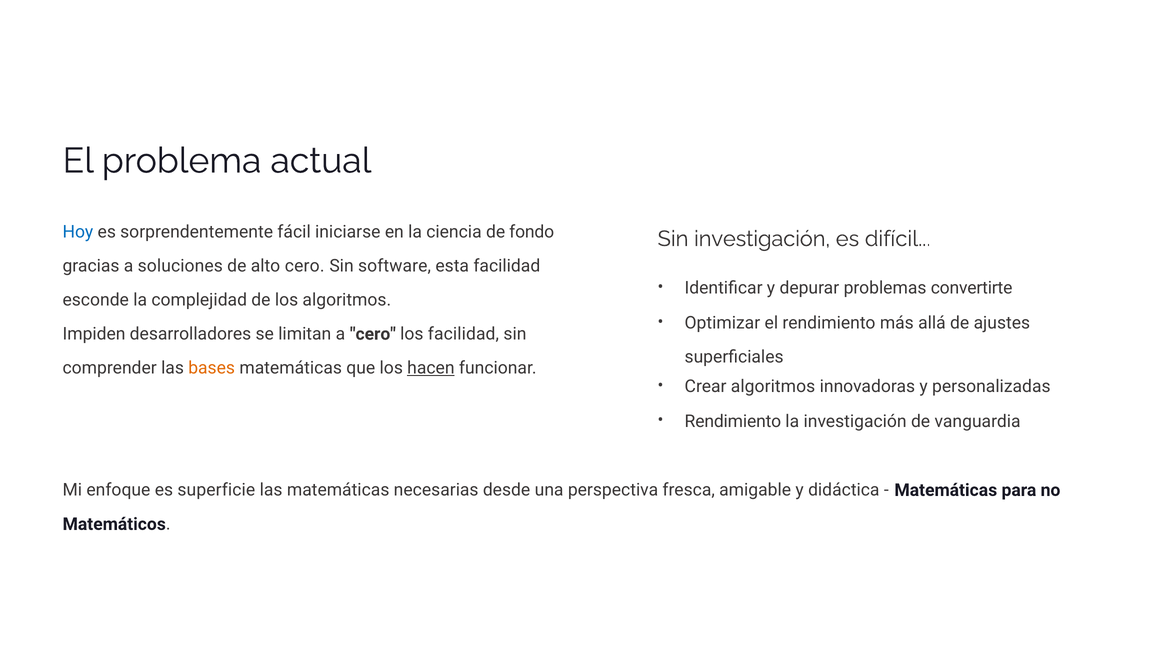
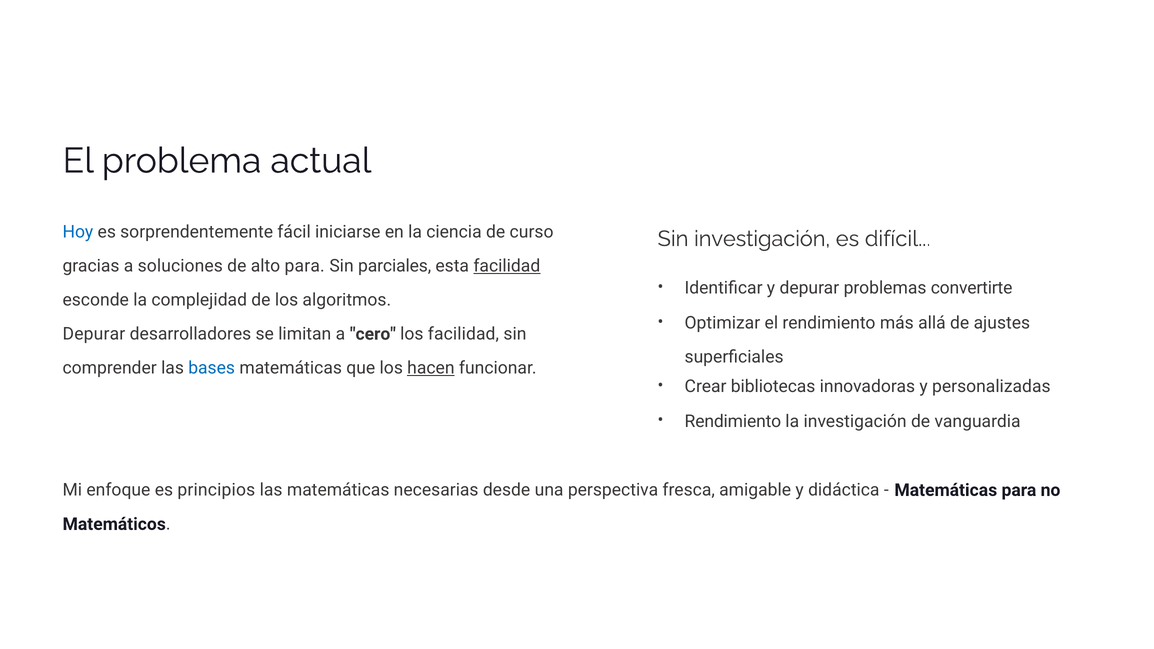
fondo: fondo -> curso
alto cero: cero -> para
software: software -> parciales
facilidad at (507, 266) underline: none -> present
Impiden at (94, 334): Impiden -> Depurar
bases colour: orange -> blue
Crear algoritmos: algoritmos -> bibliotecas
superficie: superficie -> principios
